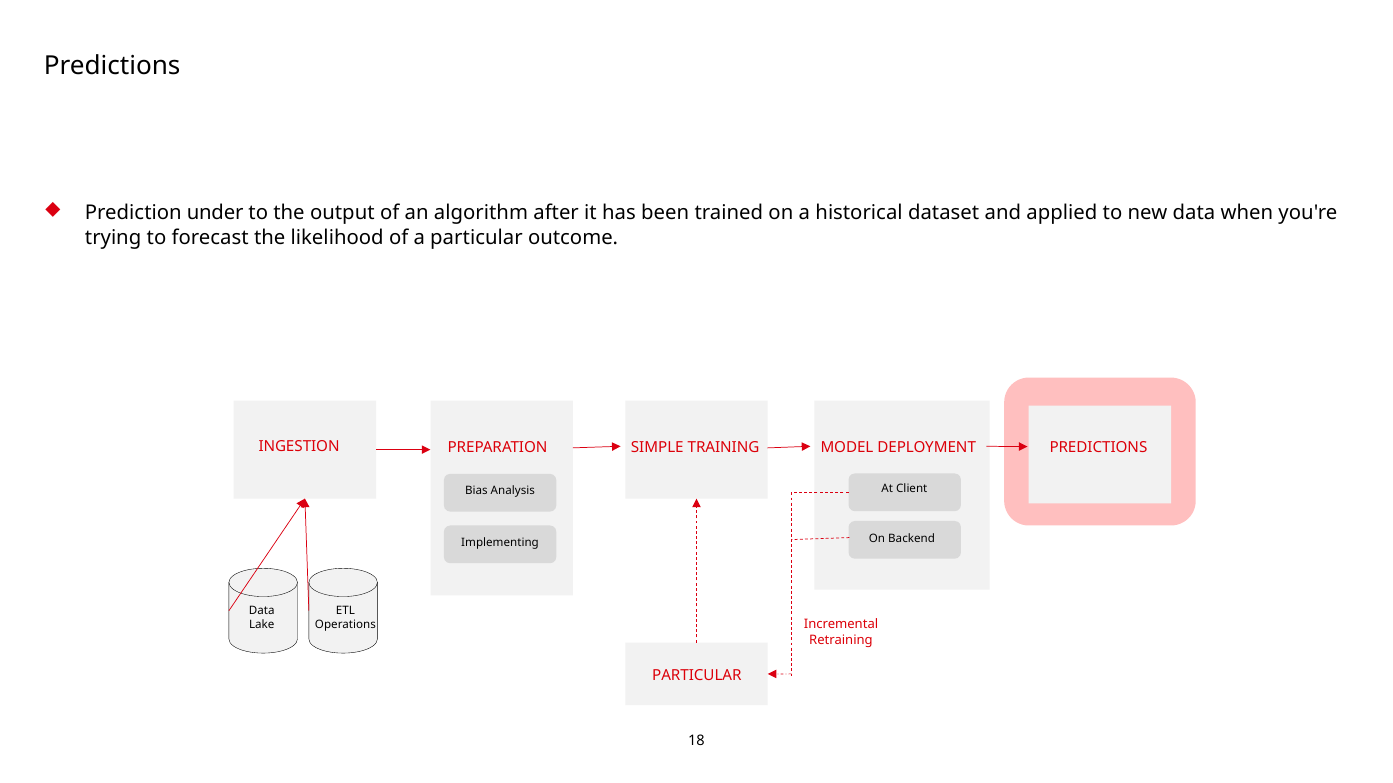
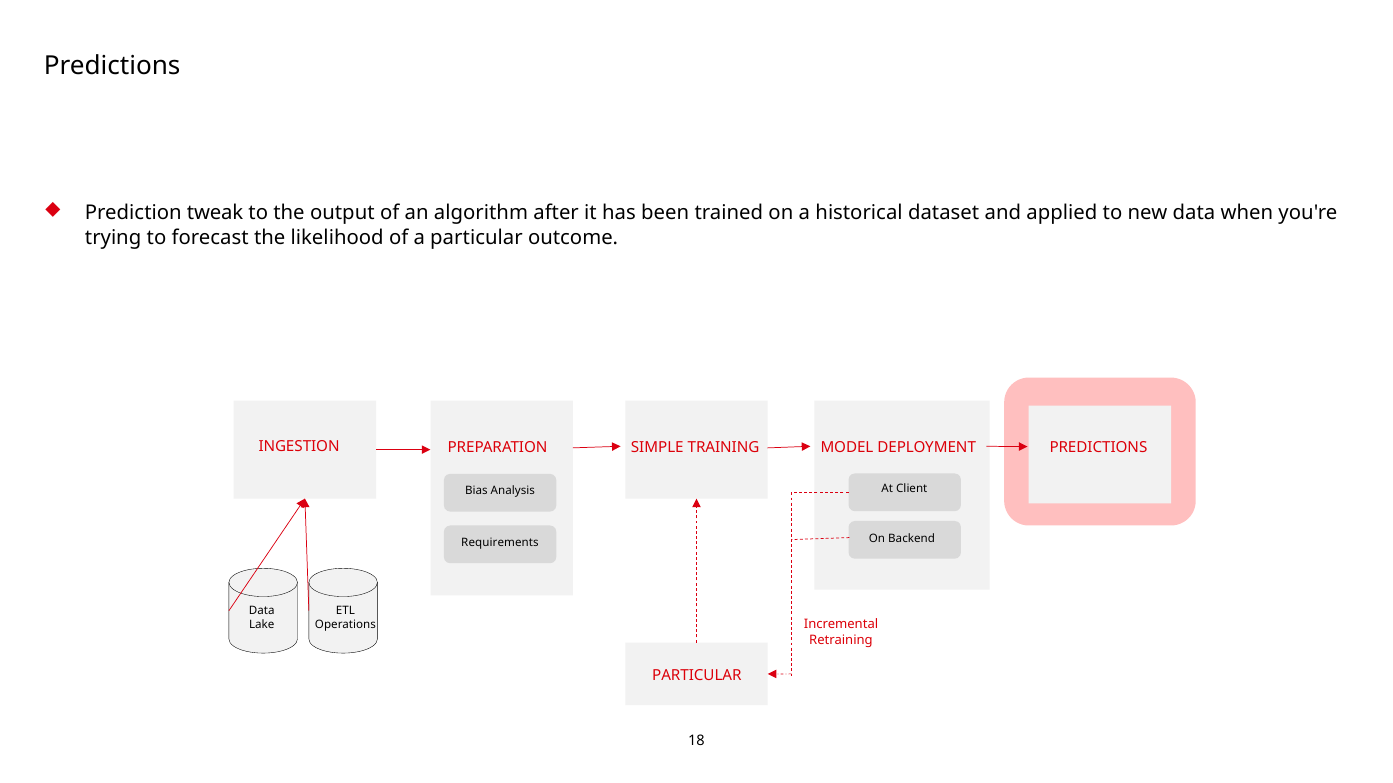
under: under -> tweak
Implementing: Implementing -> Requirements
